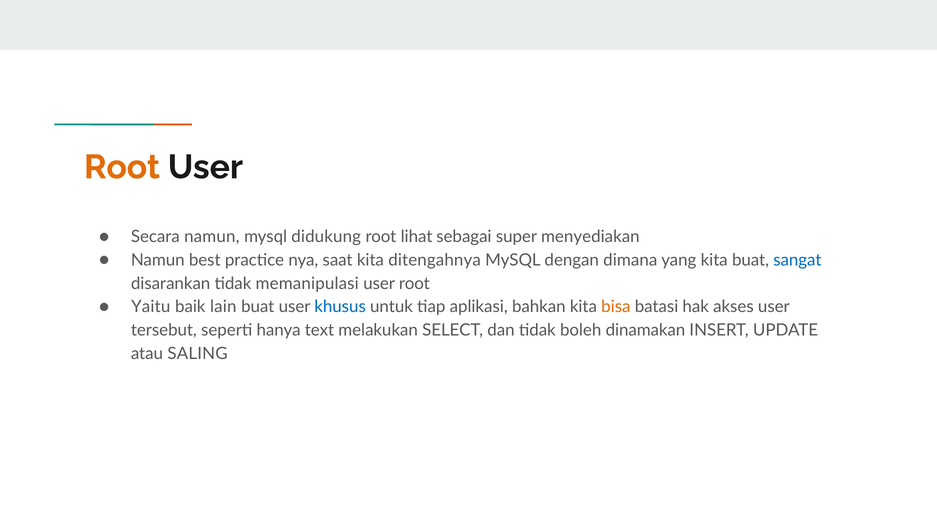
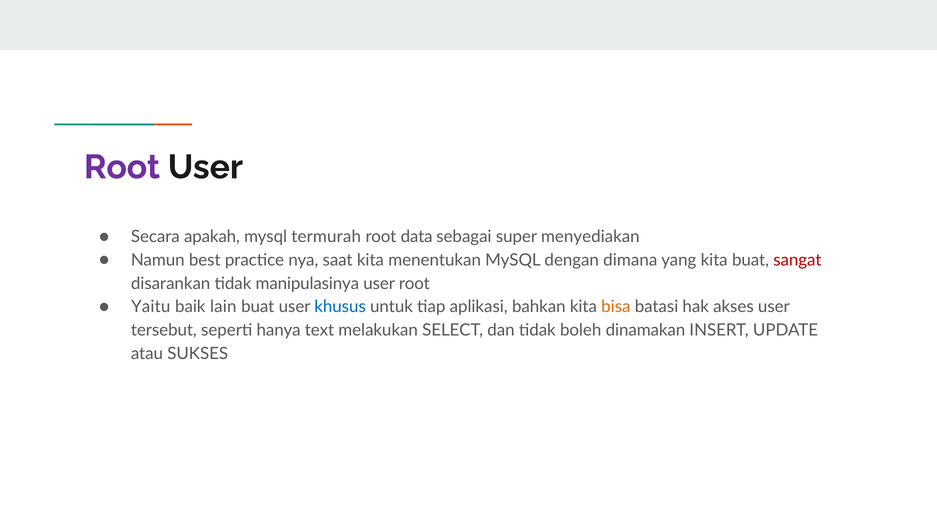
Root at (122, 167) colour: orange -> purple
Secara namun: namun -> apakah
didukung: didukung -> termurah
lihat: lihat -> data
ditengahnya: ditengahnya -> menentukan
sangat colour: blue -> red
memanipulasi: memanipulasi -> manipulasinya
SALING: SALING -> SUKSES
